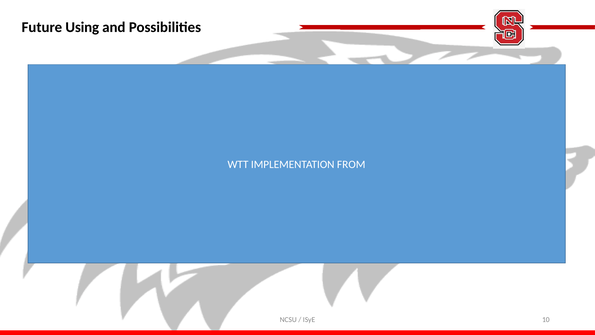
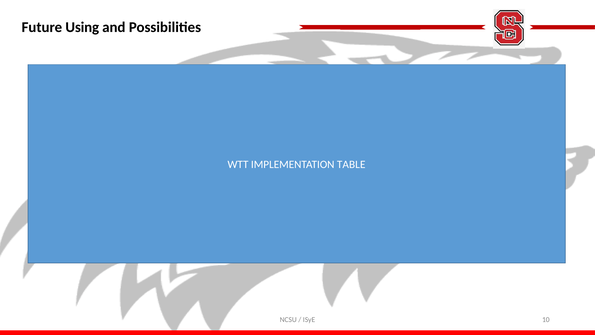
FROM: FROM -> TABLE
